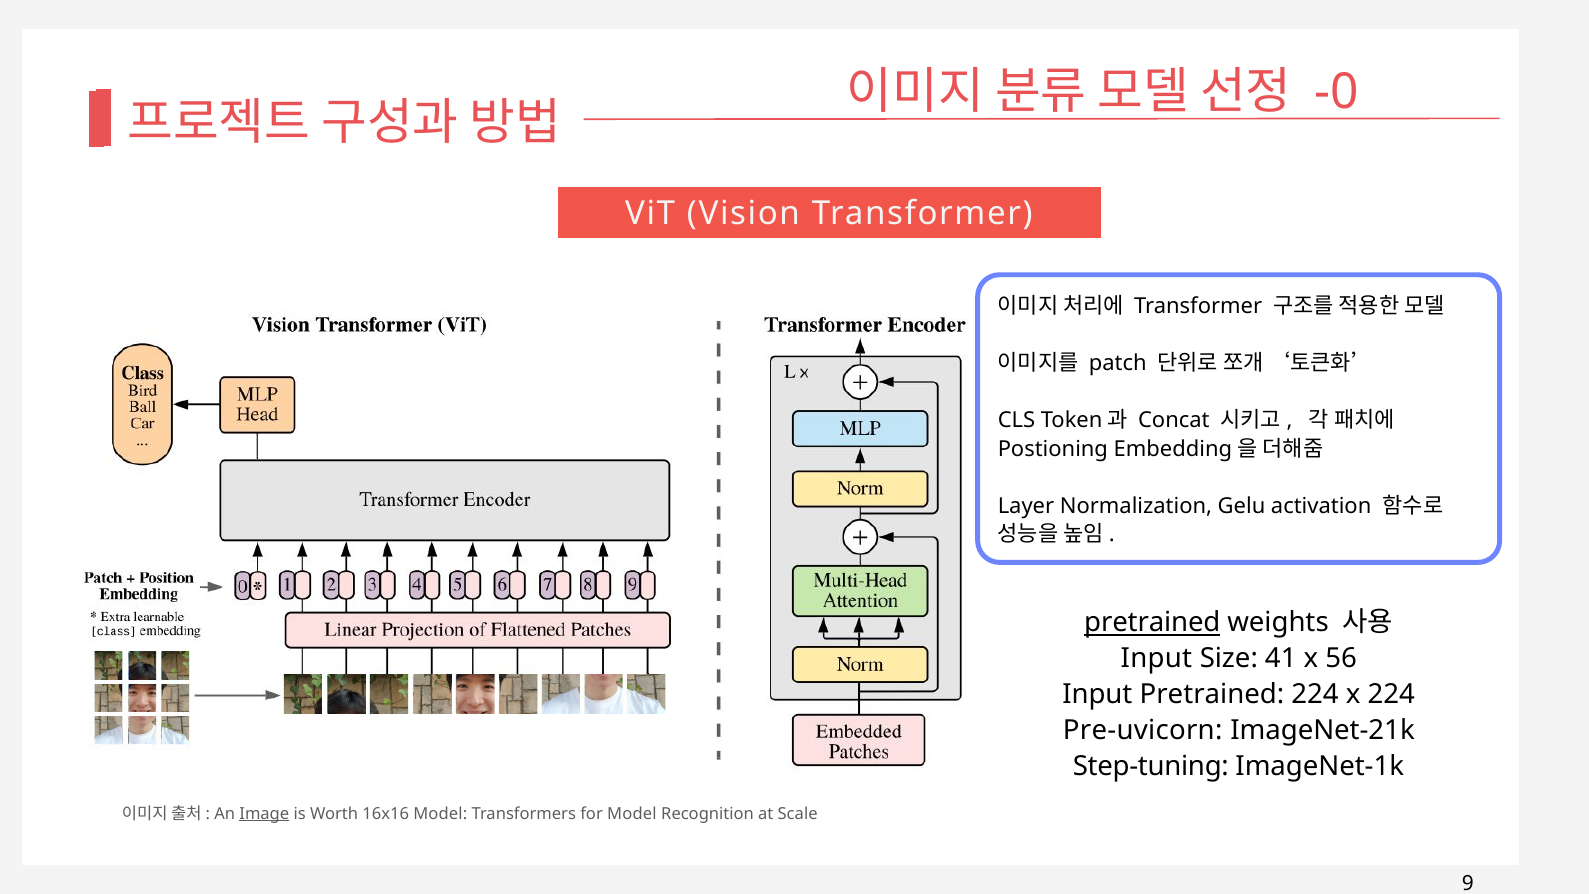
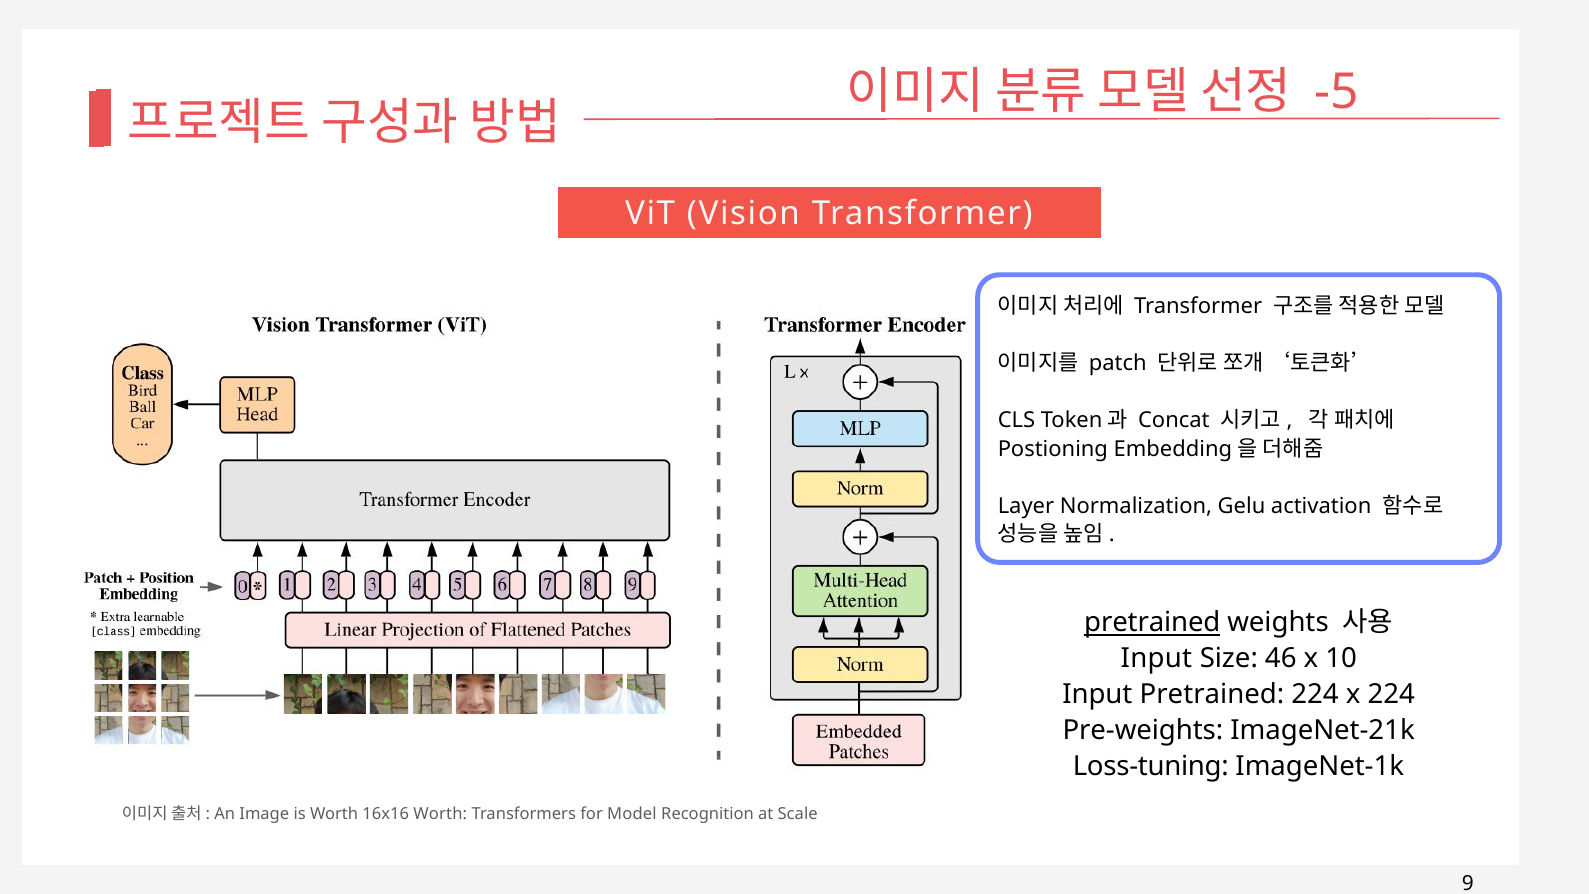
-0: -0 -> -5
41: 41 -> 46
56: 56 -> 10
Pre-uvicorn: Pre-uvicorn -> Pre-weights
Step-tuning: Step-tuning -> Loss-tuning
Image underline: present -> none
16x16 Model: Model -> Worth
